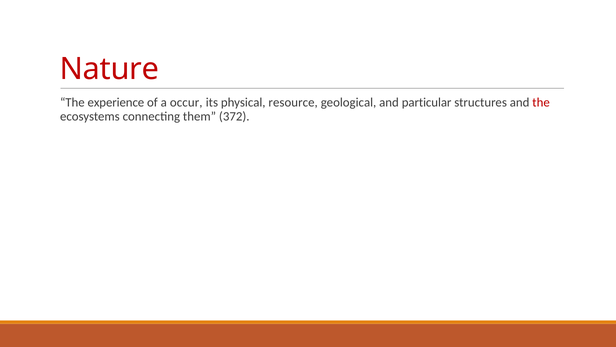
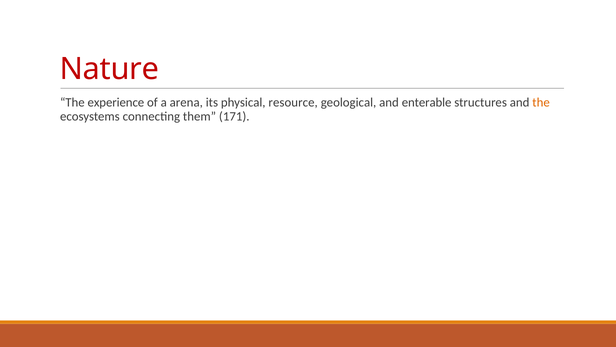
occur: occur -> arena
particular: particular -> enterable
the at (541, 102) colour: red -> orange
372: 372 -> 171
